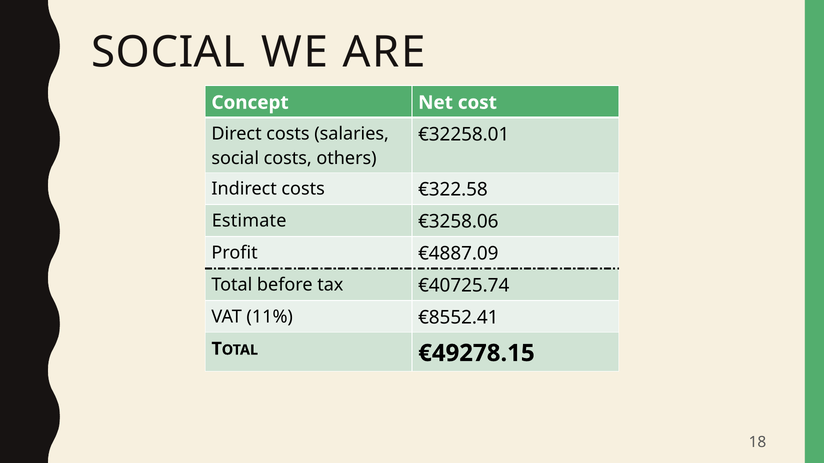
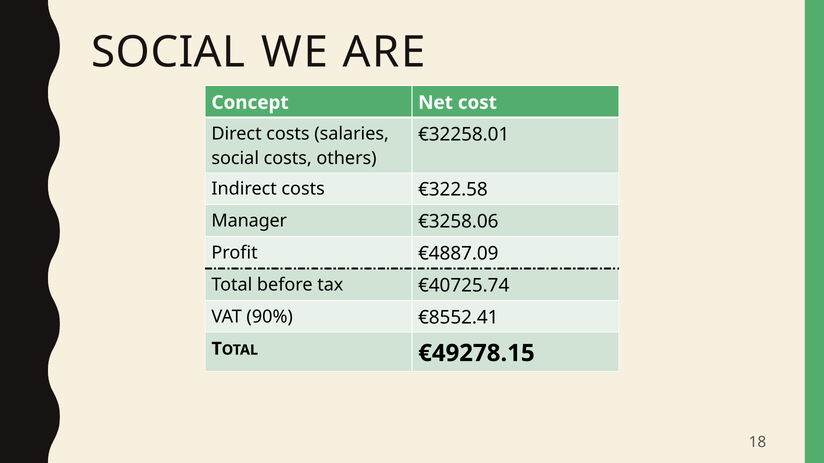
Estimate: Estimate -> Manager
11%: 11% -> 90%
